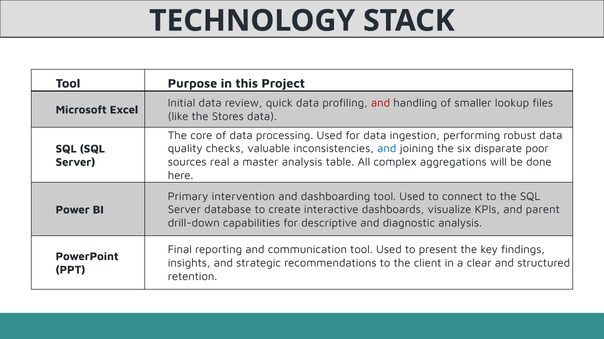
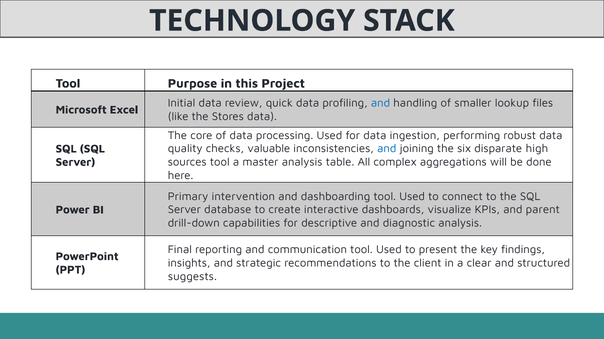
and at (381, 103) colour: red -> blue
poor: poor -> high
sources real: real -> tool
retention: retention -> suggests
